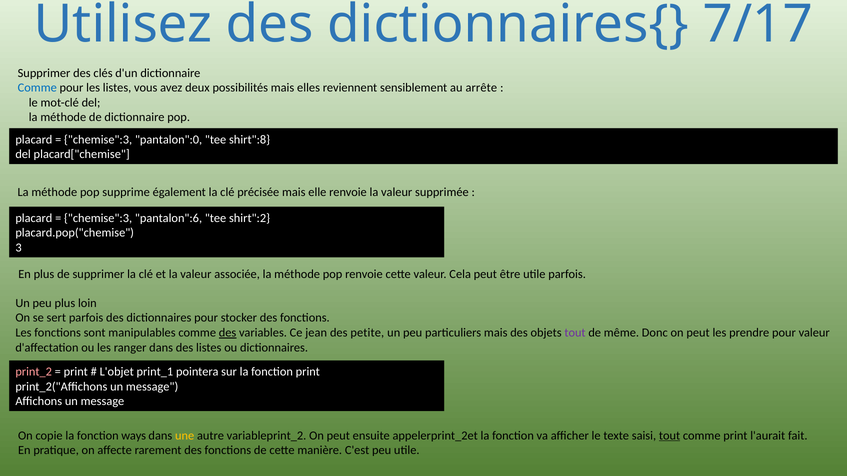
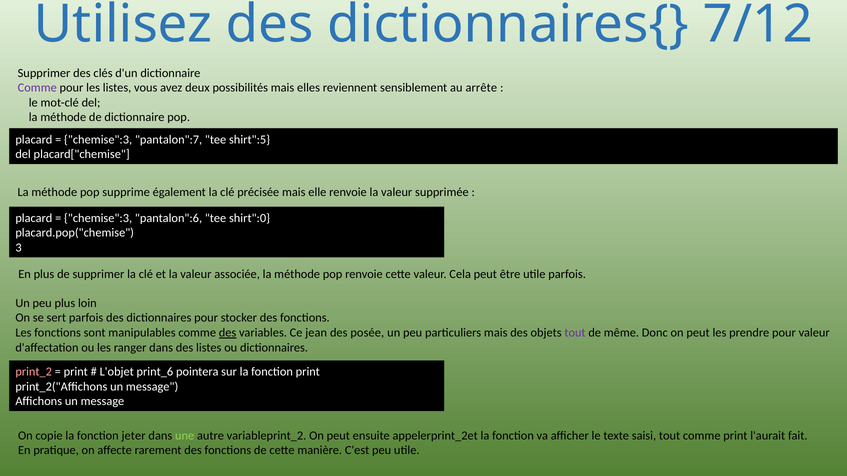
7/17: 7/17 -> 7/12
Comme at (37, 88) colour: blue -> purple
pantalon":0: pantalon":0 -> pantalon":7
shirt":8: shirt":8 -> shirt":5
shirt":2: shirt":2 -> shirt":0
petite: petite -> posée
print_1: print_1 -> print_6
ways: ways -> jeter
une colour: yellow -> light green
tout at (670, 436) underline: present -> none
